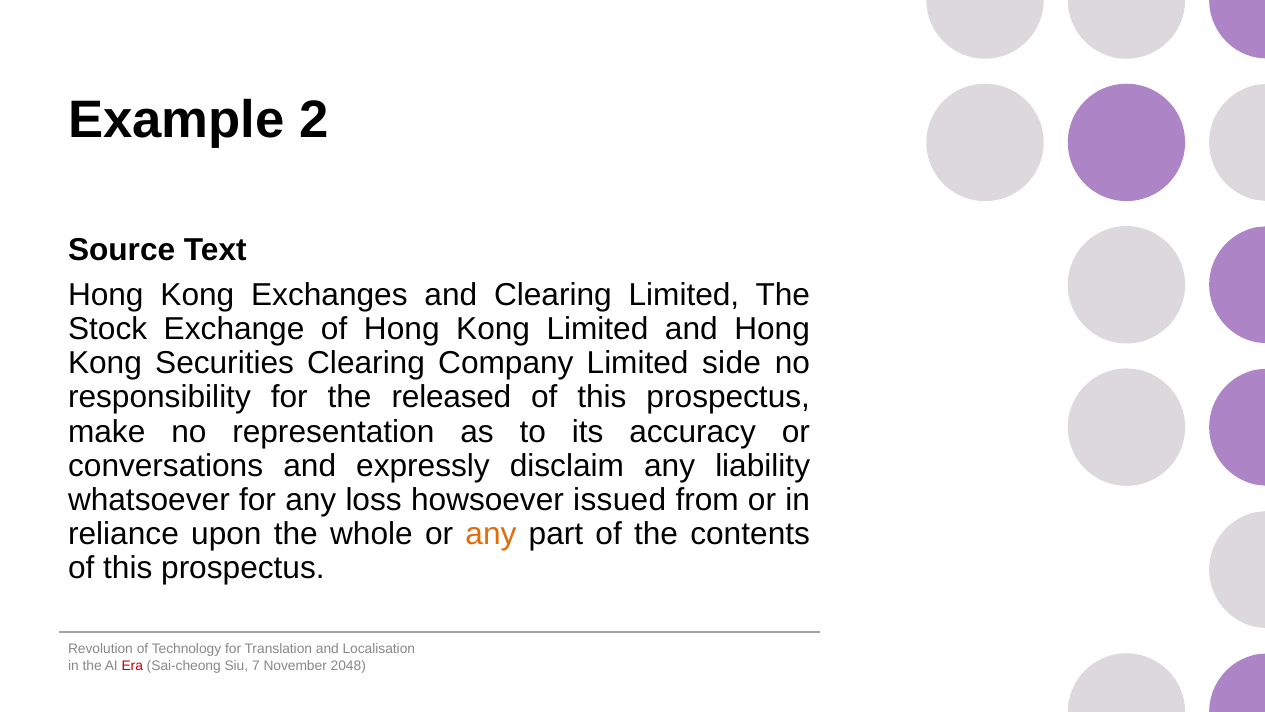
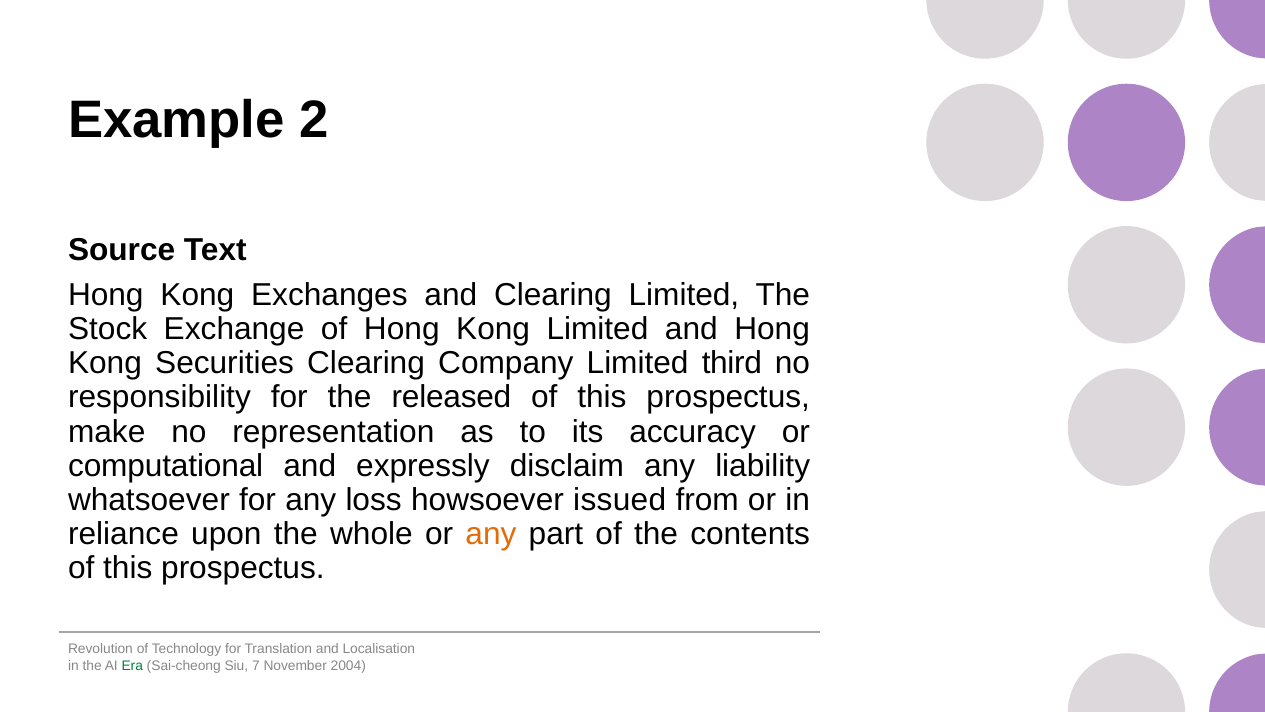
side: side -> third
conversations: conversations -> computational
Era colour: red -> green
2048: 2048 -> 2004
